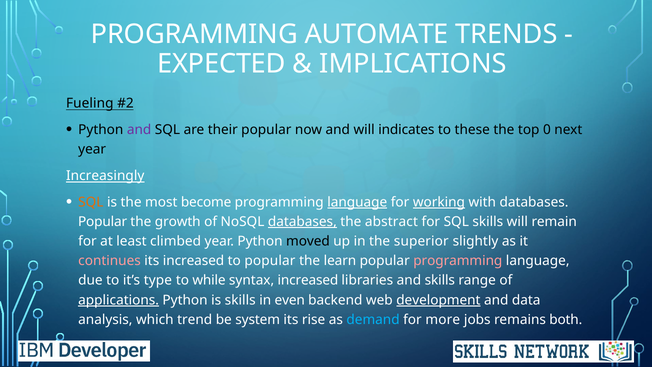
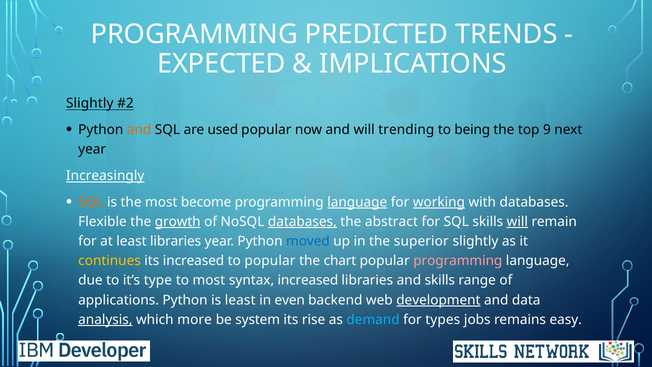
AUTOMATE: AUTOMATE -> PREDICTED
Fueling at (90, 103): Fueling -> Slightly
and at (139, 130) colour: purple -> orange
their: their -> used
indicates: indicates -> trending
these: these -> being
0: 0 -> 9
Popular at (103, 222): Popular -> Flexible
growth underline: none -> present
will at (517, 222) underline: none -> present
least climbed: climbed -> libraries
moved colour: black -> blue
continues colour: pink -> yellow
learn: learn -> chart
to while: while -> most
applications underline: present -> none
is skills: skills -> least
analysis underline: none -> present
trend: trend -> more
more: more -> types
both: both -> easy
